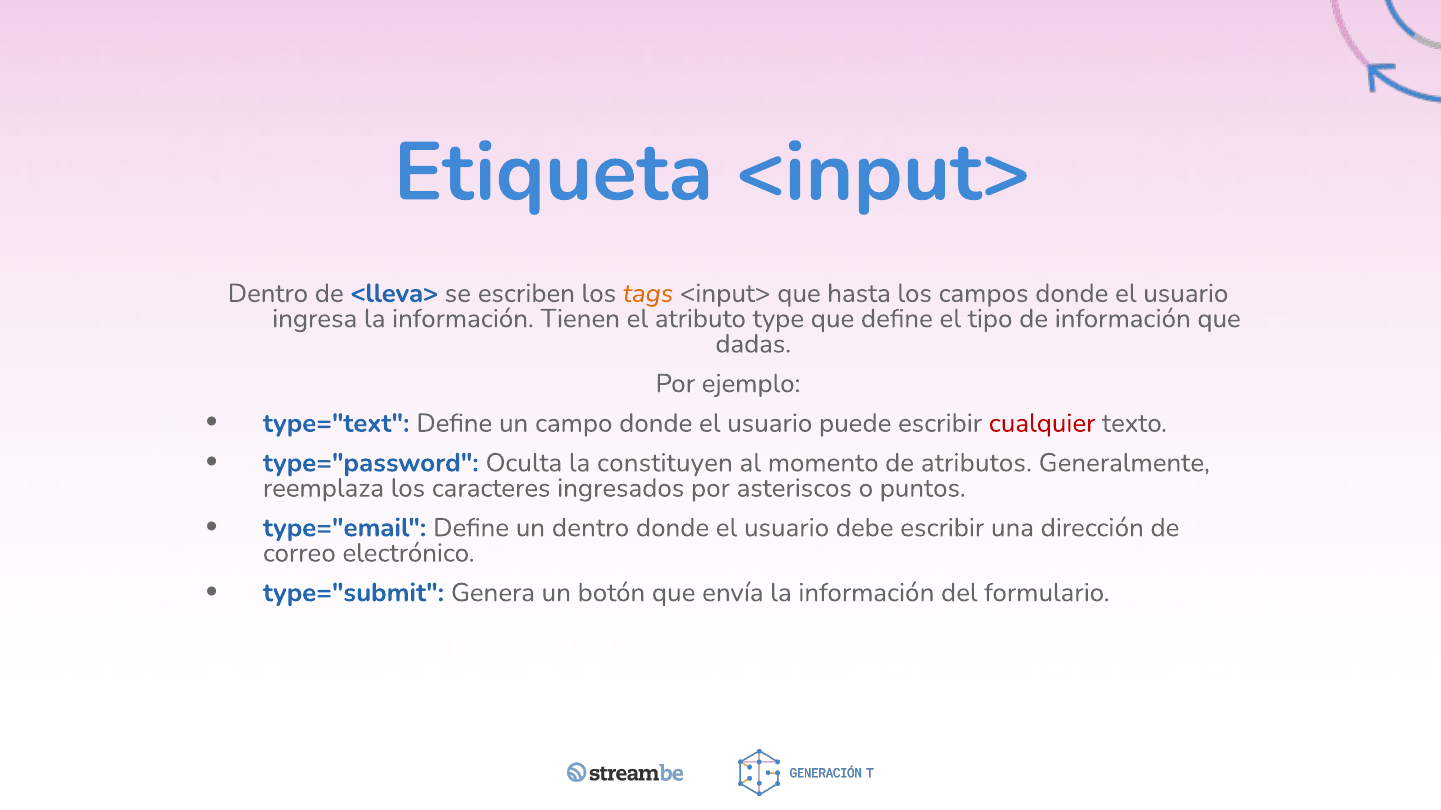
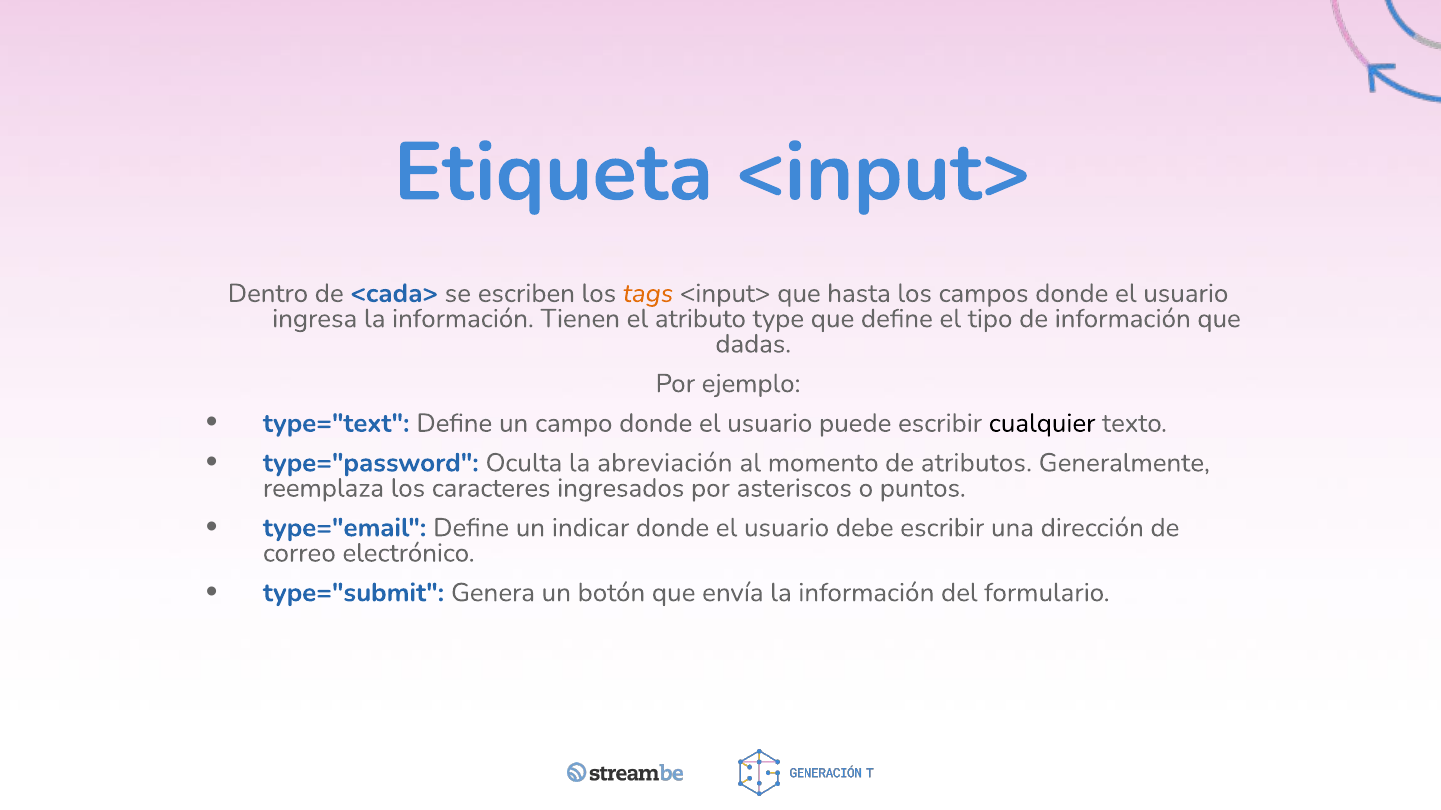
<lleva>: <lleva> -> <cada>
cualquier colour: red -> black
constituyen: constituyen -> abreviación
un dentro: dentro -> indicar
